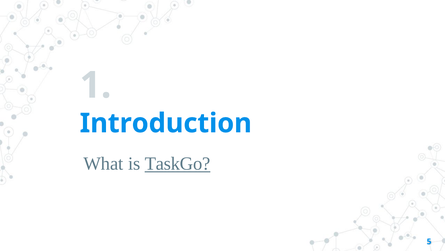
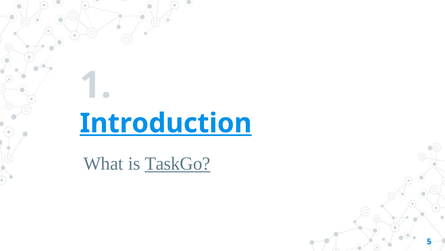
Introduction underline: none -> present
